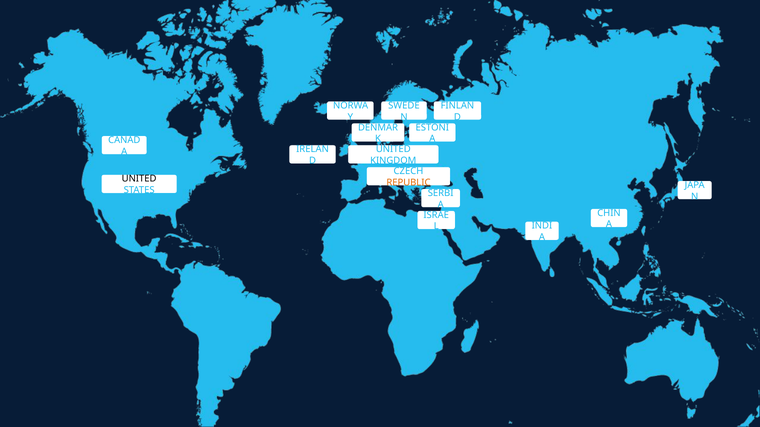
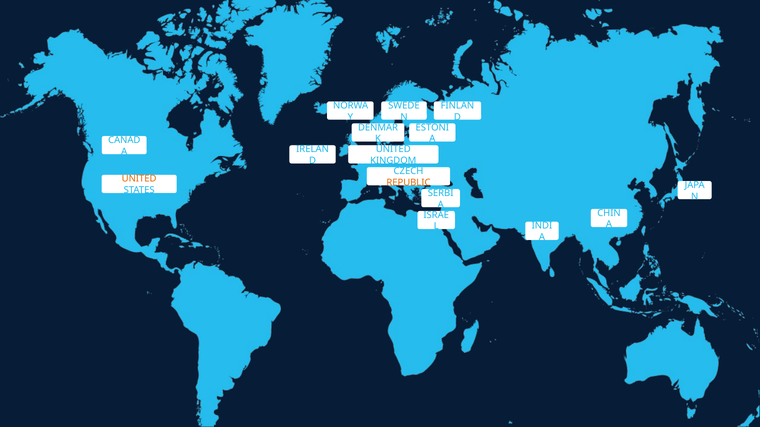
UNITED at (139, 179) colour: black -> orange
